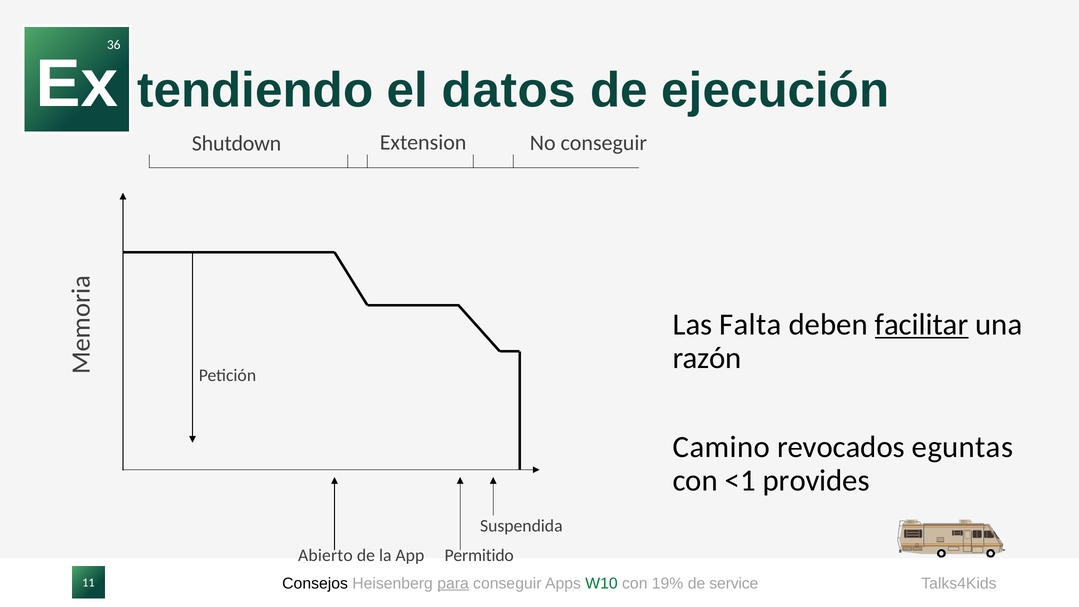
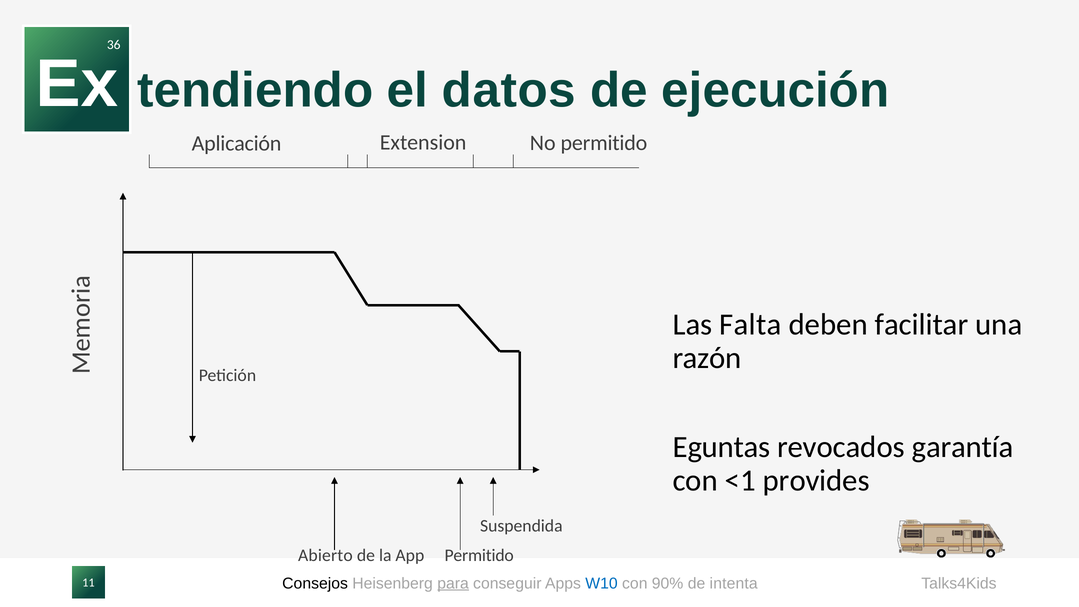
No conseguir: conseguir -> permitido
Shutdown: Shutdown -> Aplicación
facilitar underline: present -> none
Camino: Camino -> Eguntas
eguntas: eguntas -> garantía
W10 colour: green -> blue
19%: 19% -> 90%
service: service -> intenta
